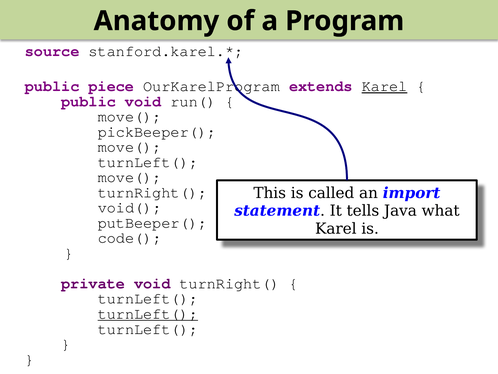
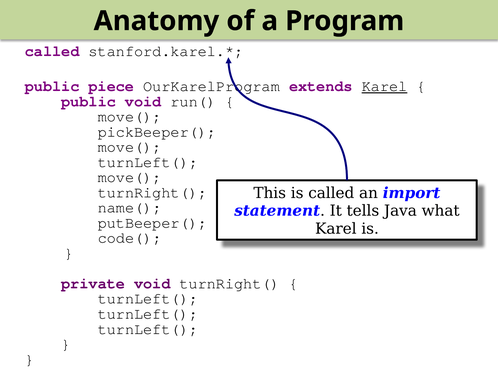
source at (52, 51): source -> called
void(: void( -> name(
turnLeft( at (148, 313) underline: present -> none
